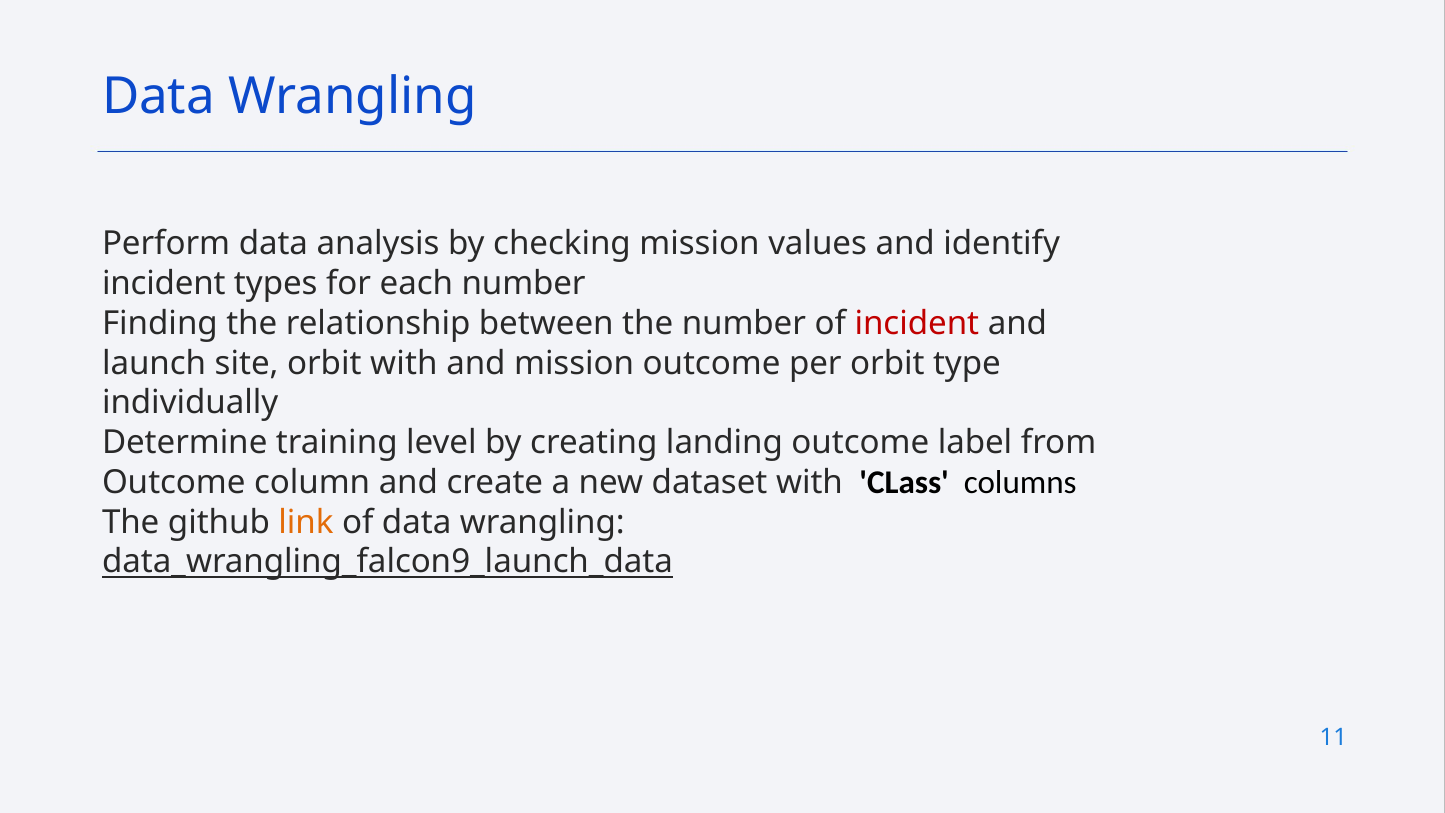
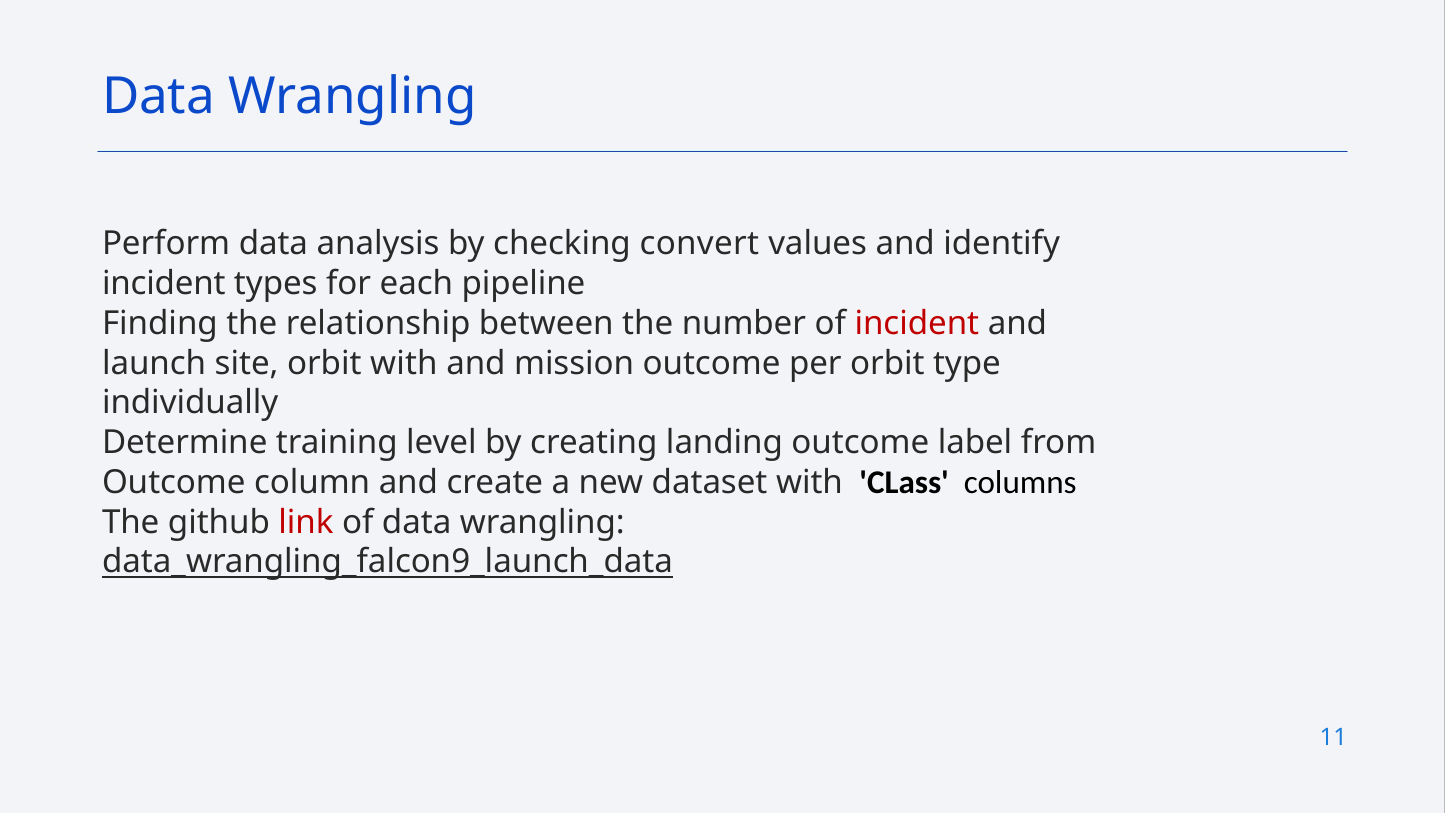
checking mission: mission -> convert
each number: number -> pipeline
link colour: orange -> red
